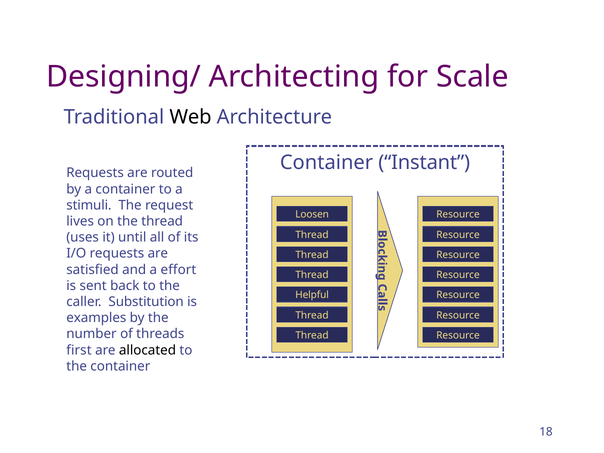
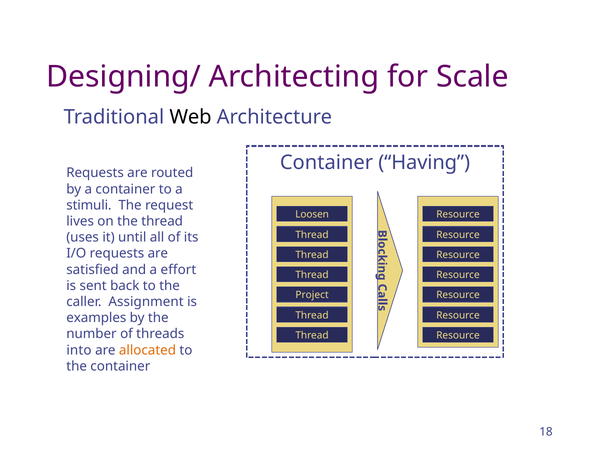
Instant: Instant -> Having
Helpful: Helpful -> Project
Substitution: Substitution -> Assignment
first: first -> into
allocated colour: black -> orange
